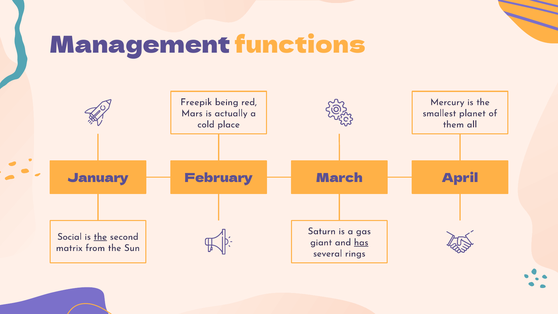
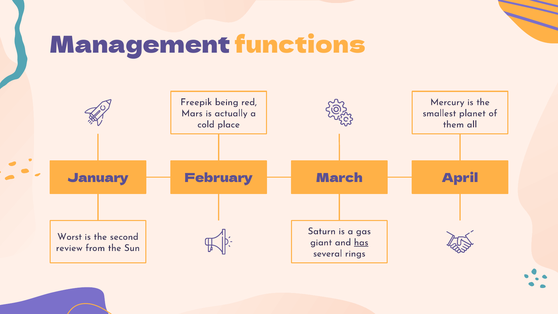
Social: Social -> Worst
the at (100, 237) underline: present -> none
matrix: matrix -> review
